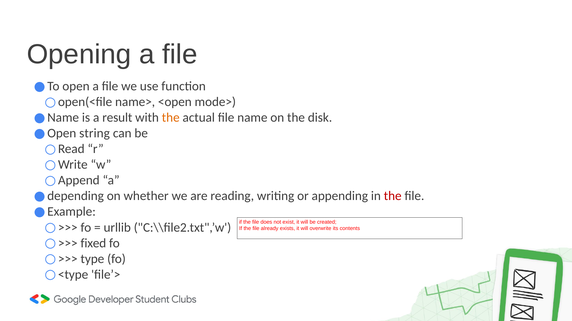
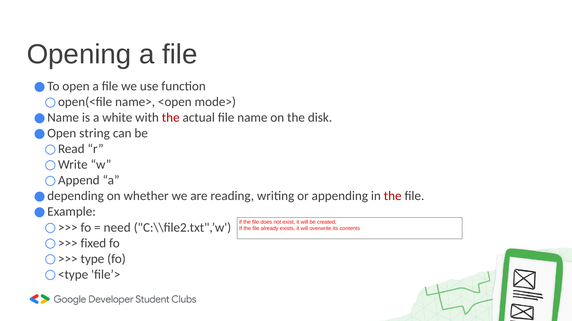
result: result -> white
the at (171, 118) colour: orange -> red
urllib: urllib -> need
